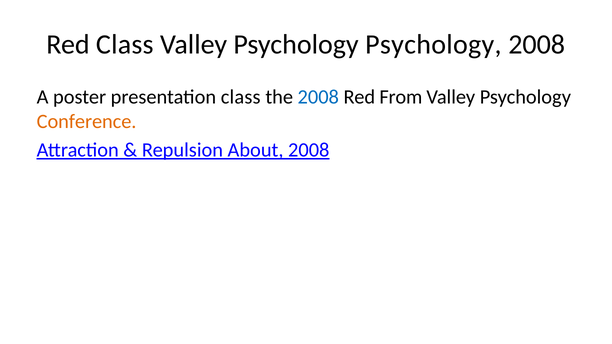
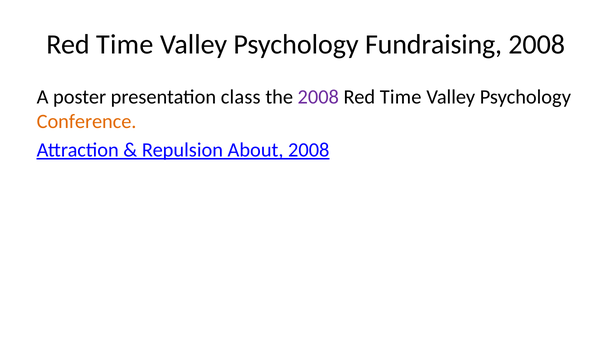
Class at (125, 44): Class -> Time
Psychology Psychology: Psychology -> Fundraising
2008 at (318, 97) colour: blue -> purple
From at (401, 97): From -> Time
